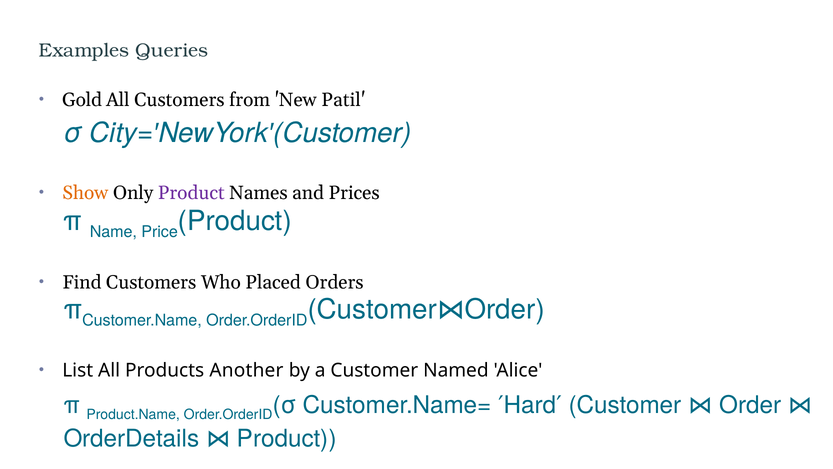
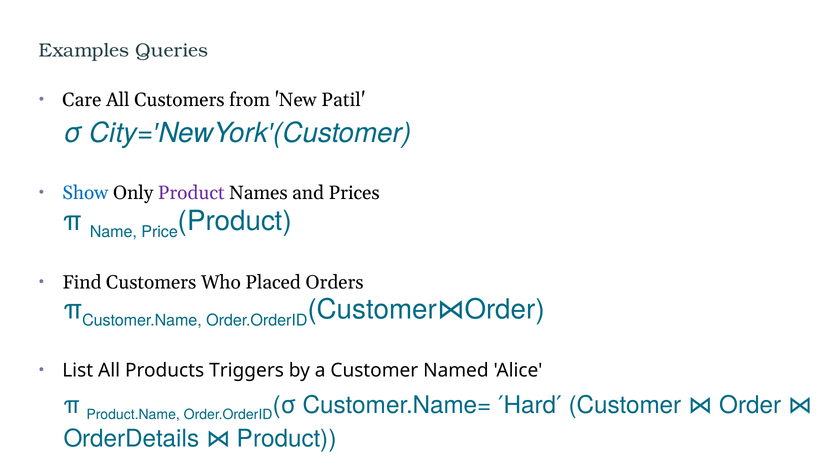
Gold: Gold -> Care
Show colour: orange -> blue
Another: Another -> Triggers
